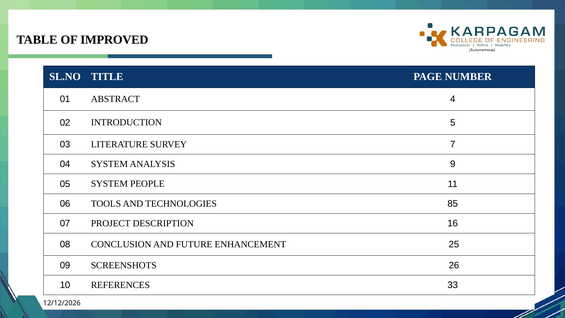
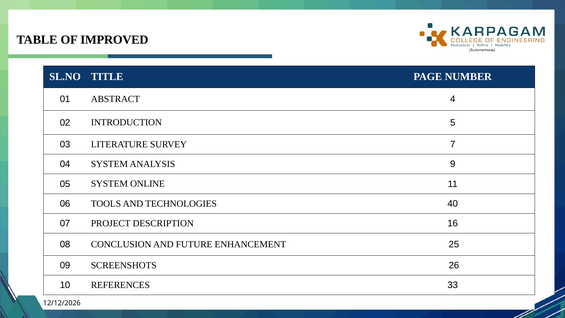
PEOPLE: PEOPLE -> ONLINE
85: 85 -> 40
